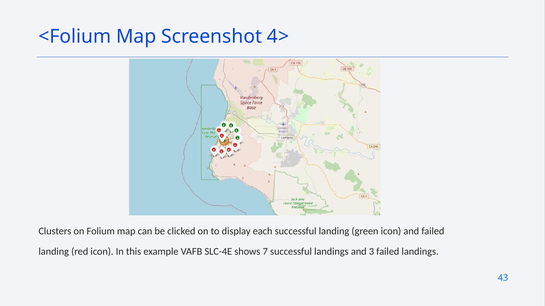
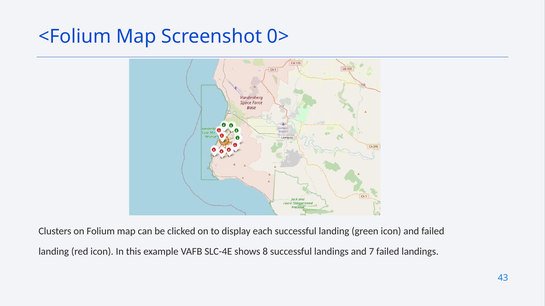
4>: 4> -> 0>
7: 7 -> 8
3: 3 -> 7
